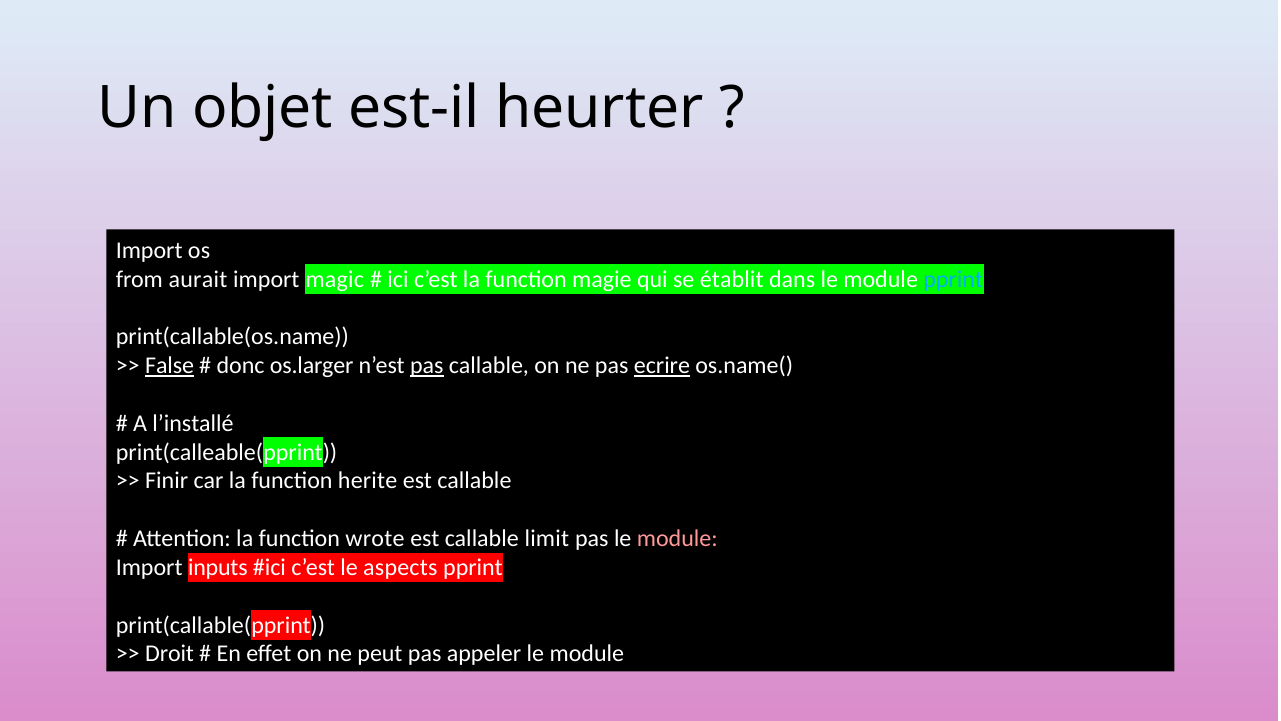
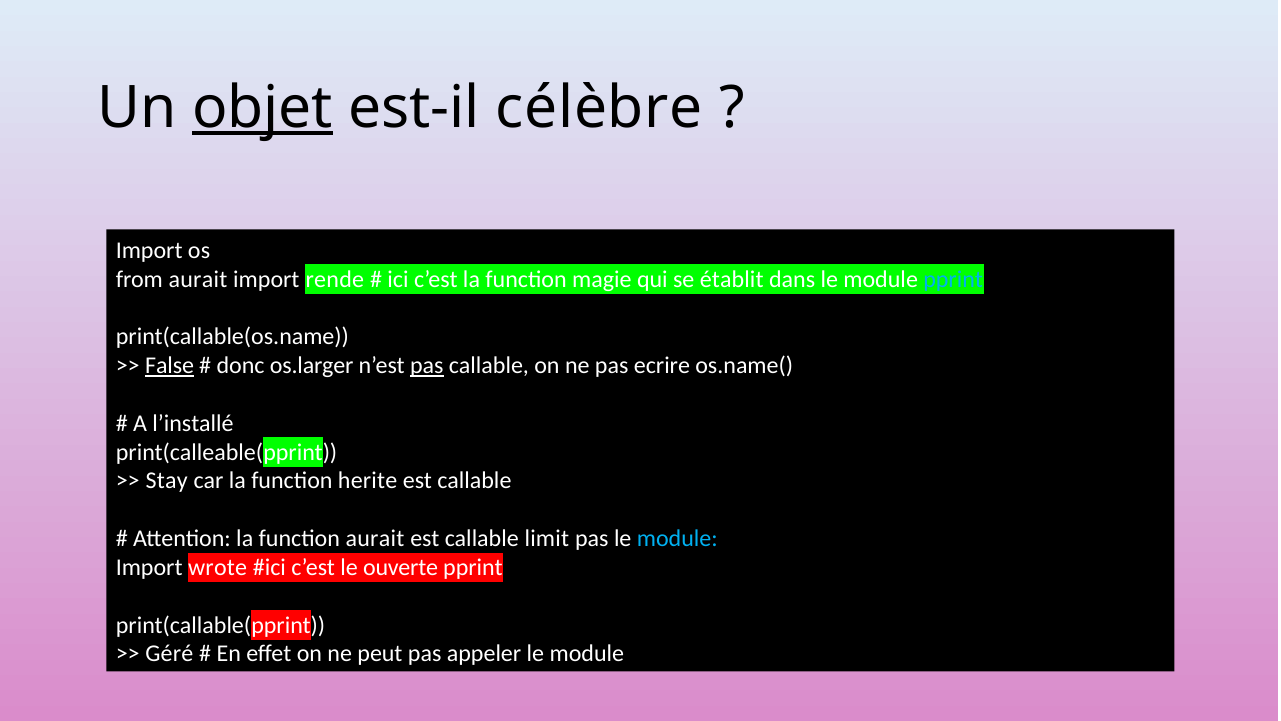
objet underline: none -> present
heurter: heurter -> célèbre
magic: magic -> rende
ecrire underline: present -> none
Finir: Finir -> Stay
function wrote: wrote -> aurait
module at (677, 538) colour: pink -> light blue
inputs: inputs -> wrote
aspects: aspects -> ouverte
Droit: Droit -> Géré
